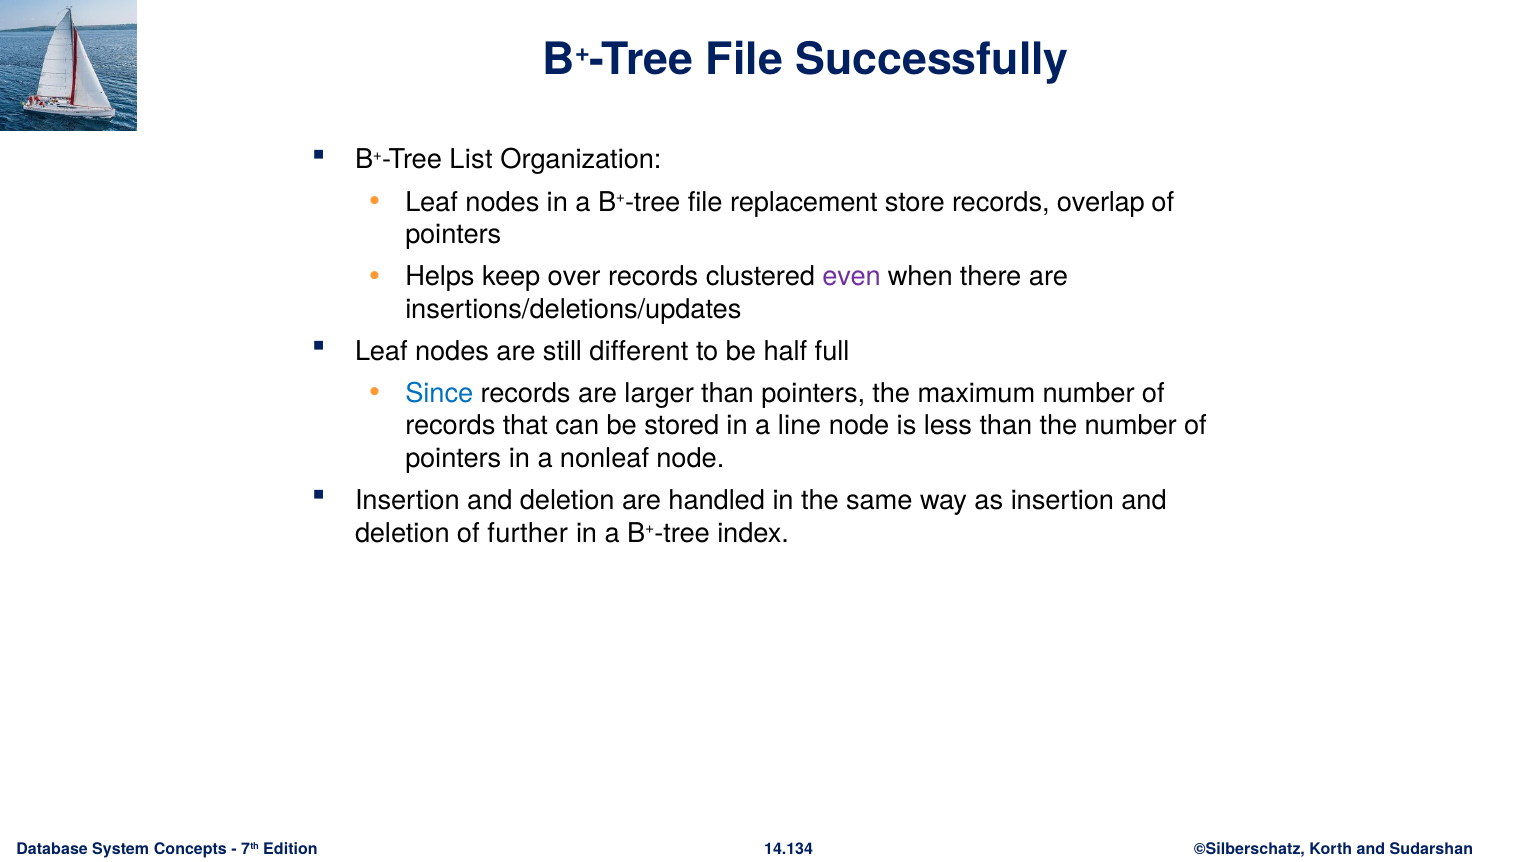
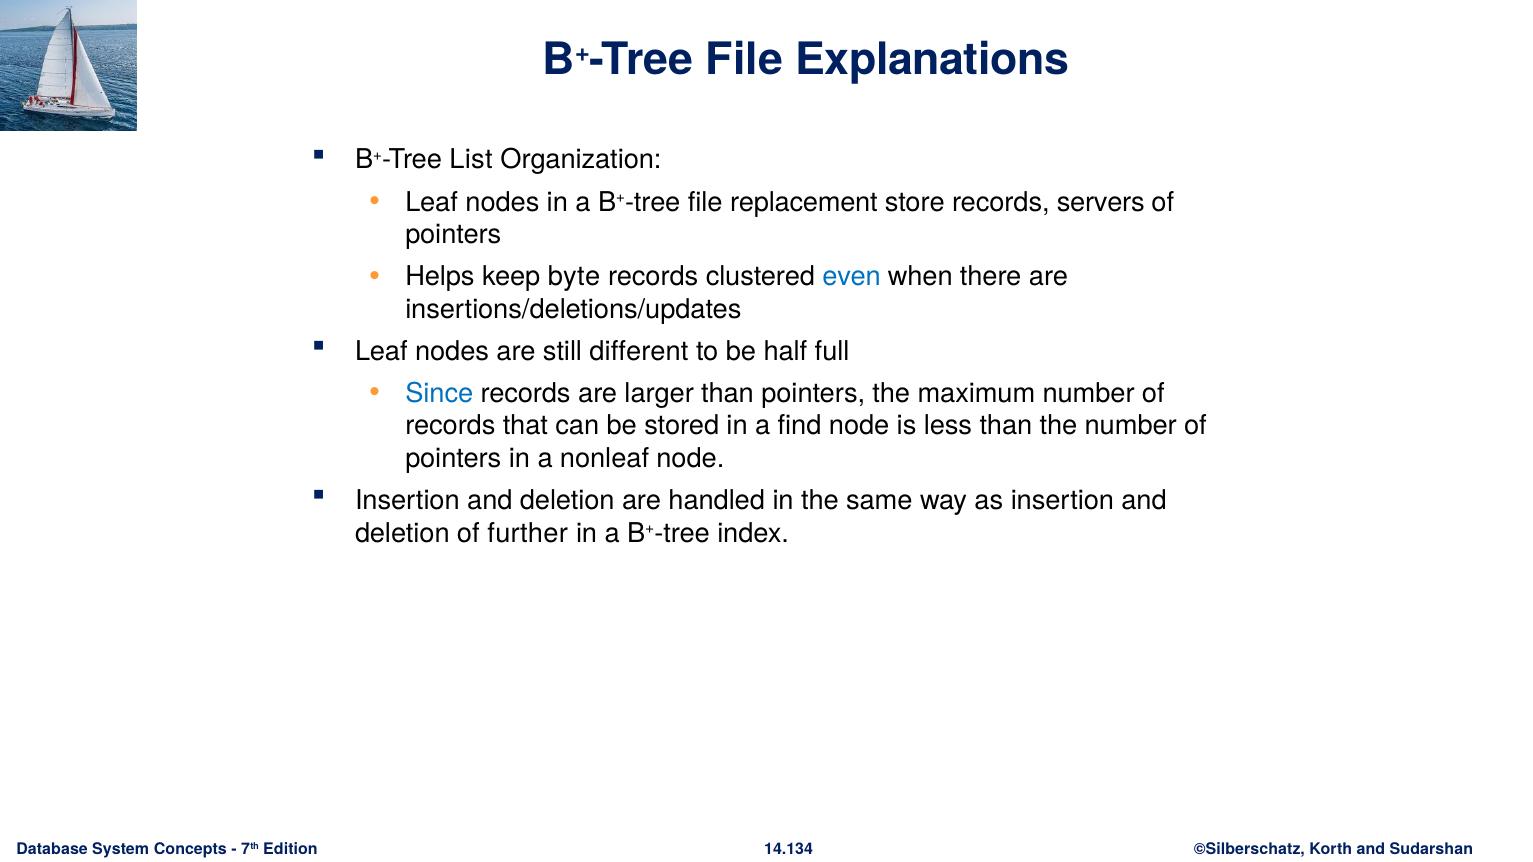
Successfully: Successfully -> Explanations
overlap: overlap -> servers
over: over -> byte
even colour: purple -> blue
line: line -> find
